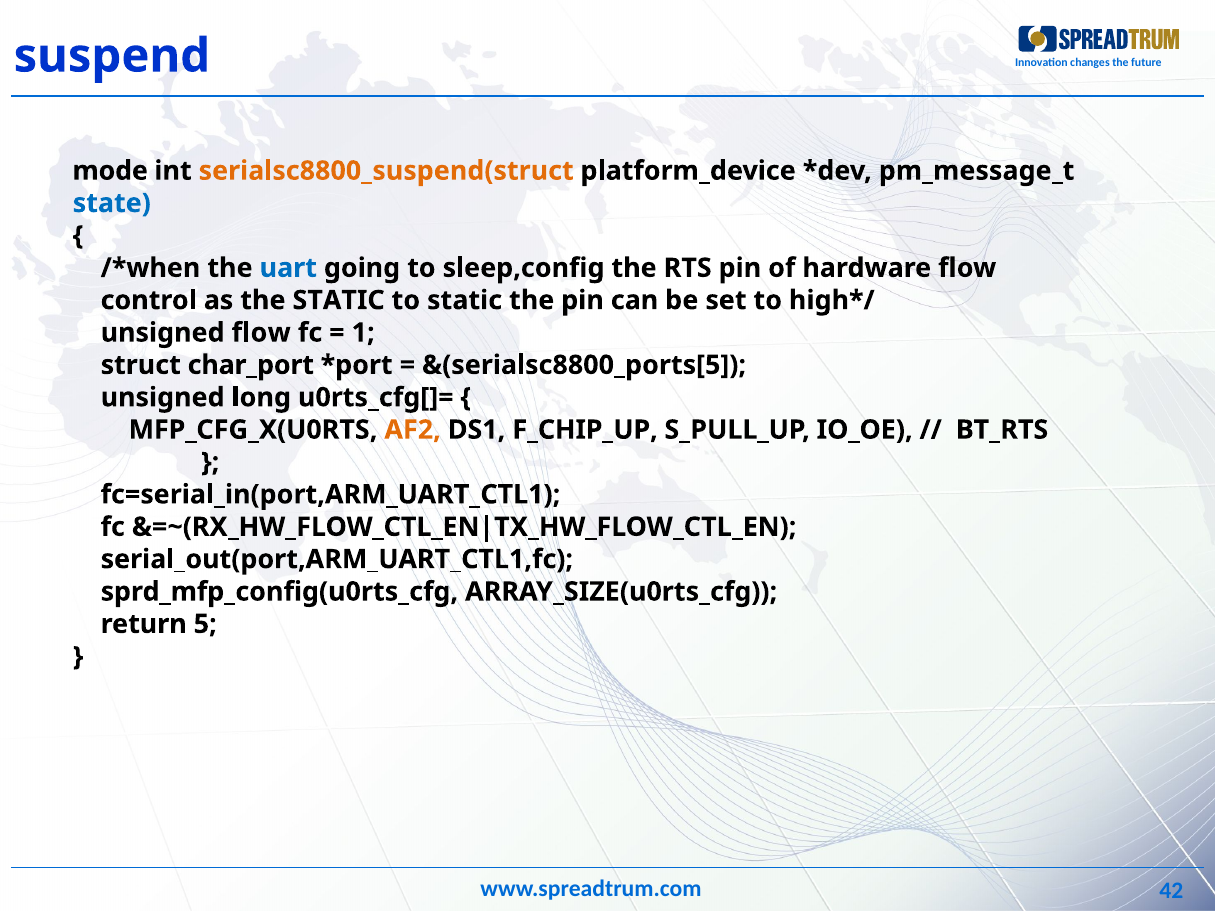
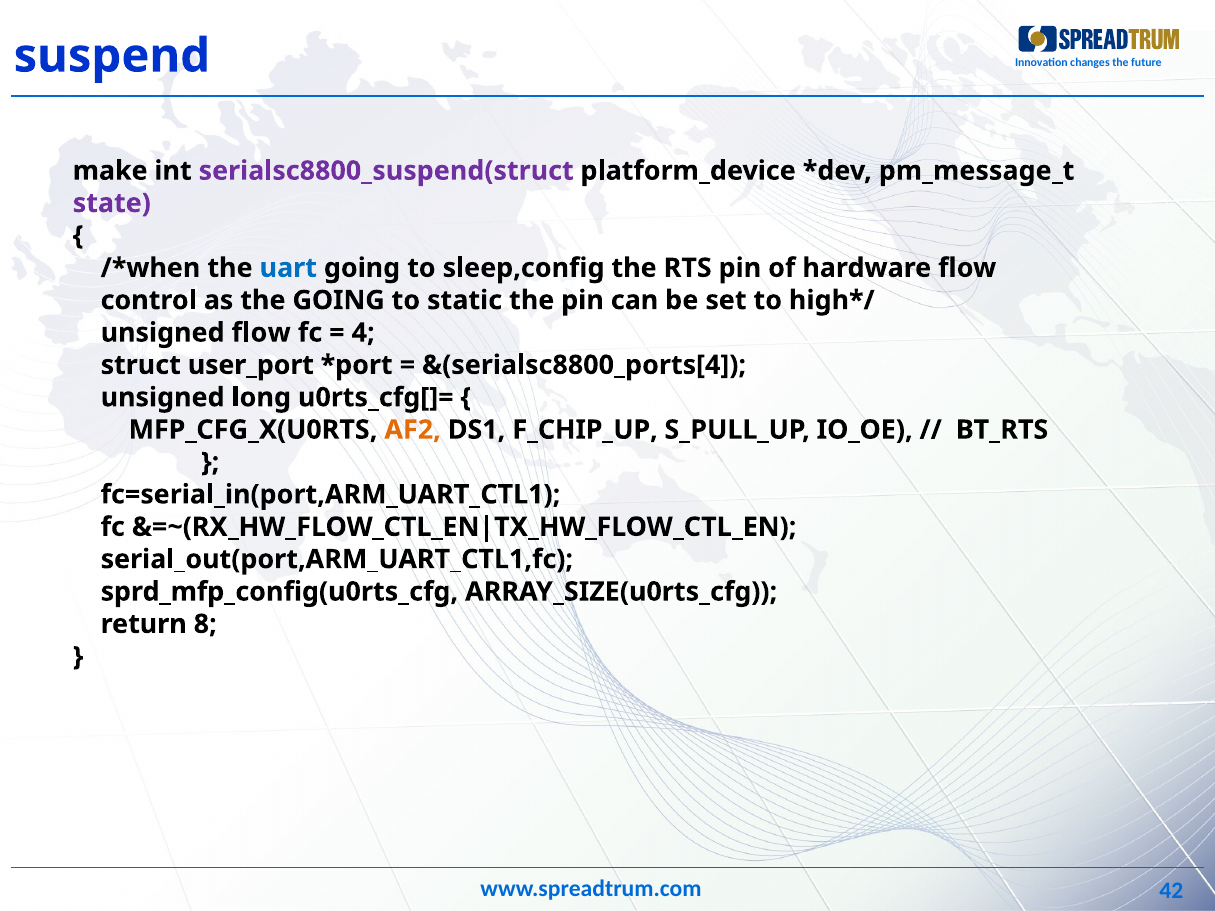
mode: mode -> make
serialsc8800_suspend(struct colour: orange -> purple
state colour: blue -> purple
the STATIC: STATIC -> GOING
1: 1 -> 4
char_port: char_port -> user_port
&(serialsc8800_ports[5: &(serialsc8800_ports[5 -> &(serialsc8800_ports[4
5: 5 -> 8
